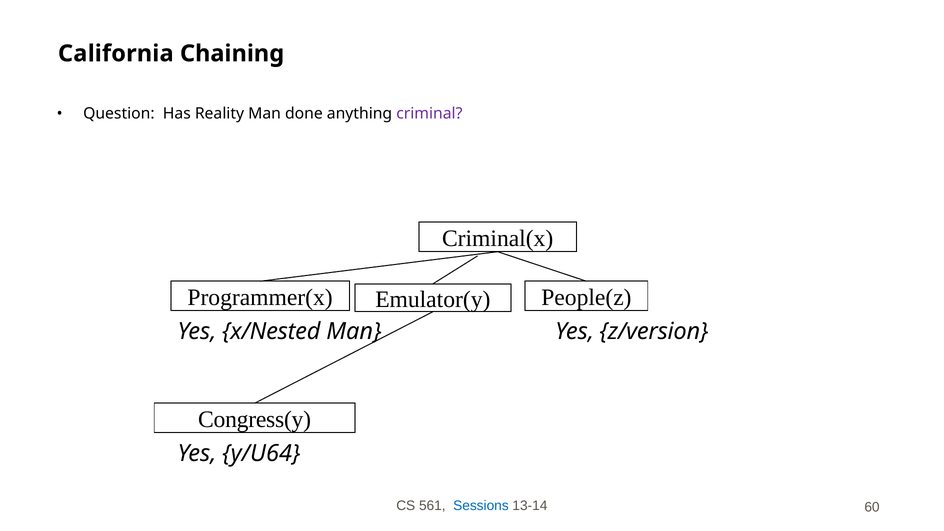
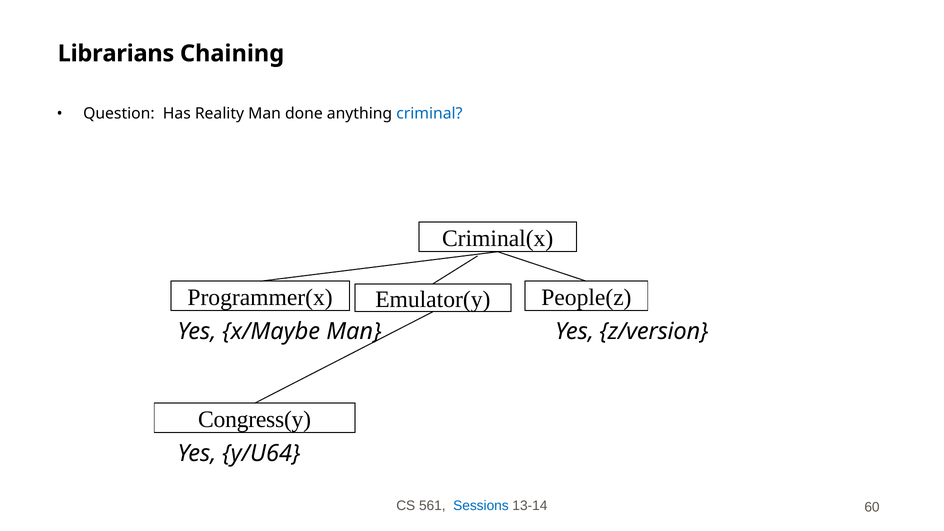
California: California -> Librarians
criminal colour: purple -> blue
x/Nested: x/Nested -> x/Maybe
